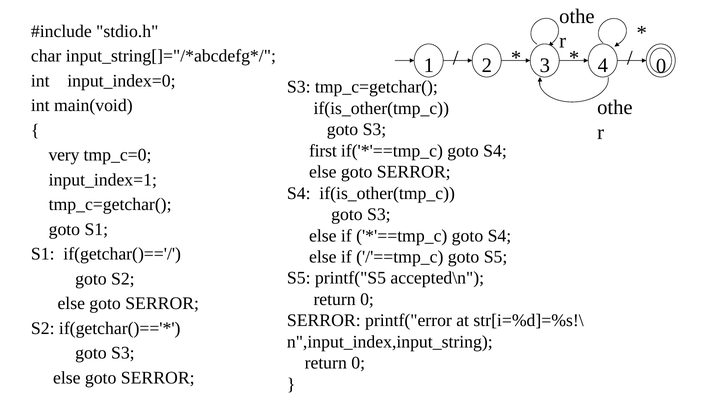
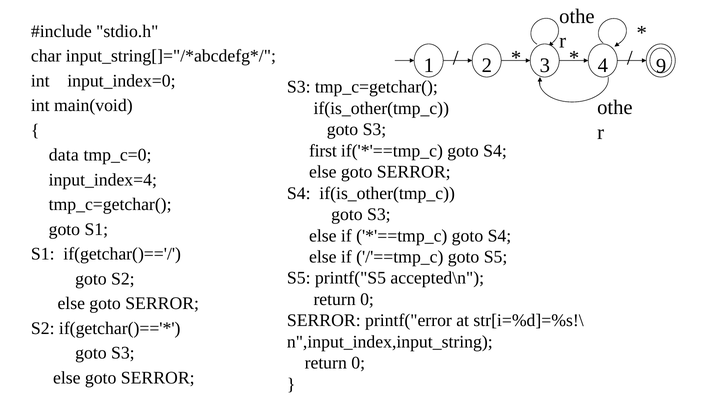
0 at (661, 66): 0 -> 9
very: very -> data
input_index=1: input_index=1 -> input_index=4
